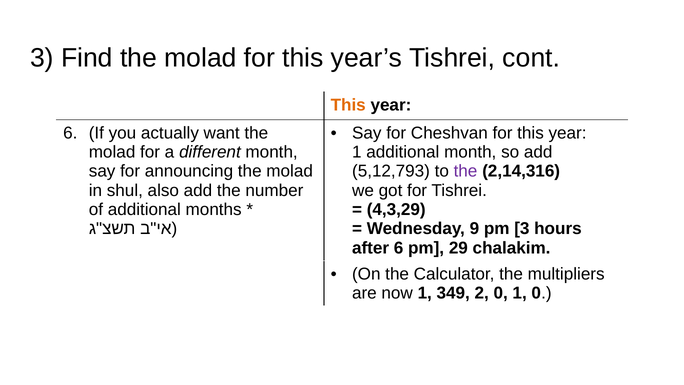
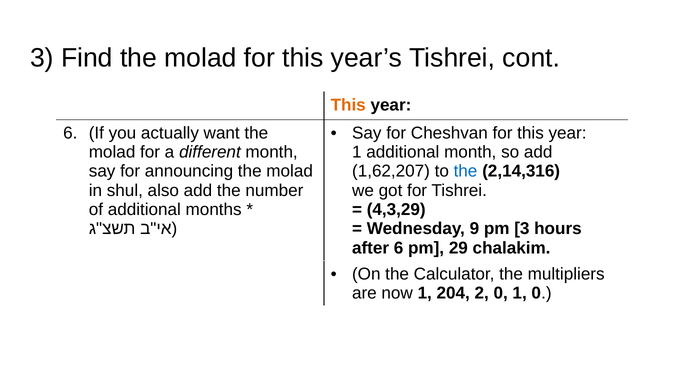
5,12,793: 5,12,793 -> 1,62,207
the at (466, 171) colour: purple -> blue
349: 349 -> 204
